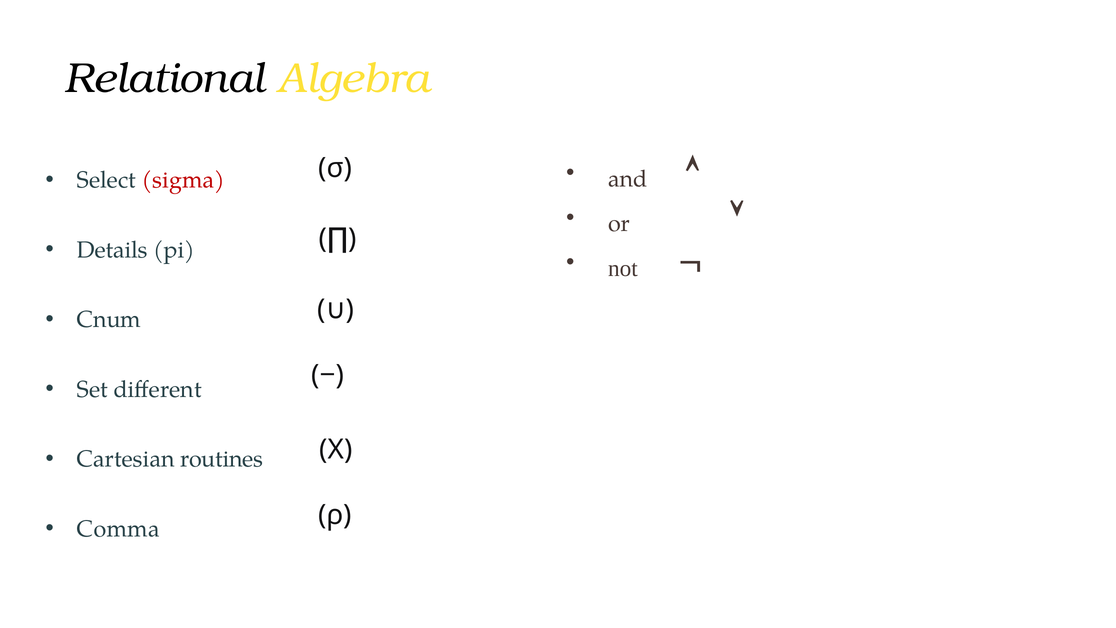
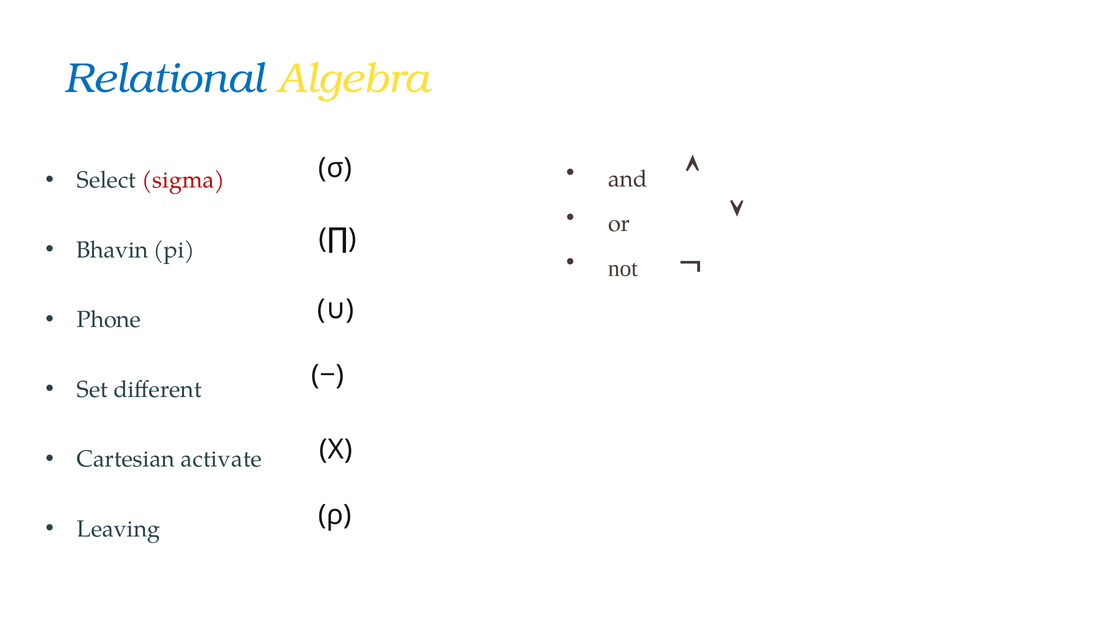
Relational colour: black -> blue
Details: Details -> Bhavin
Cnum: Cnum -> Phone
routines: routines -> activate
Comma: Comma -> Leaving
